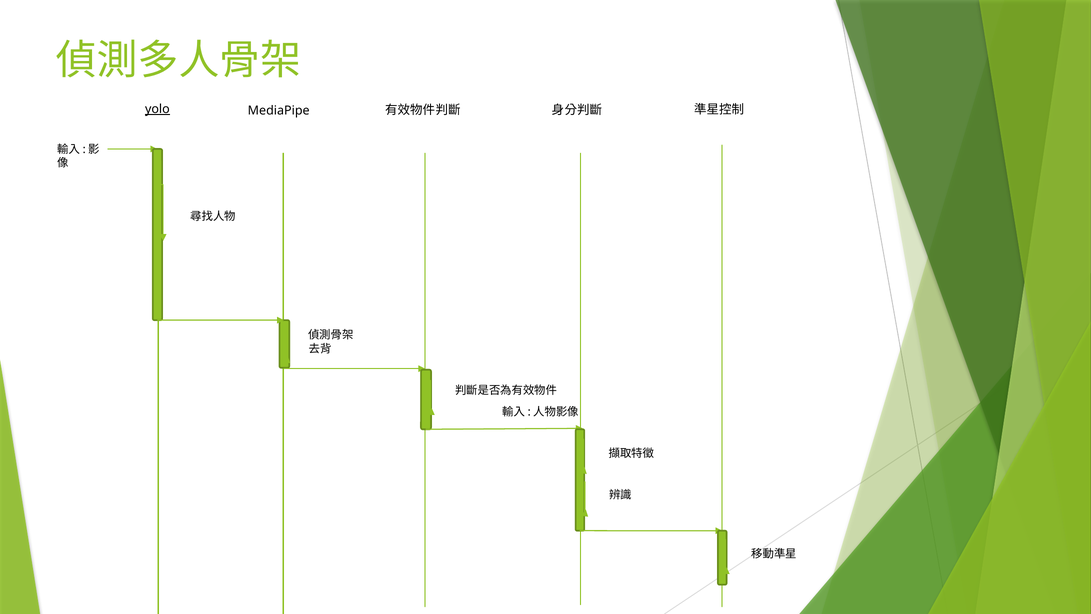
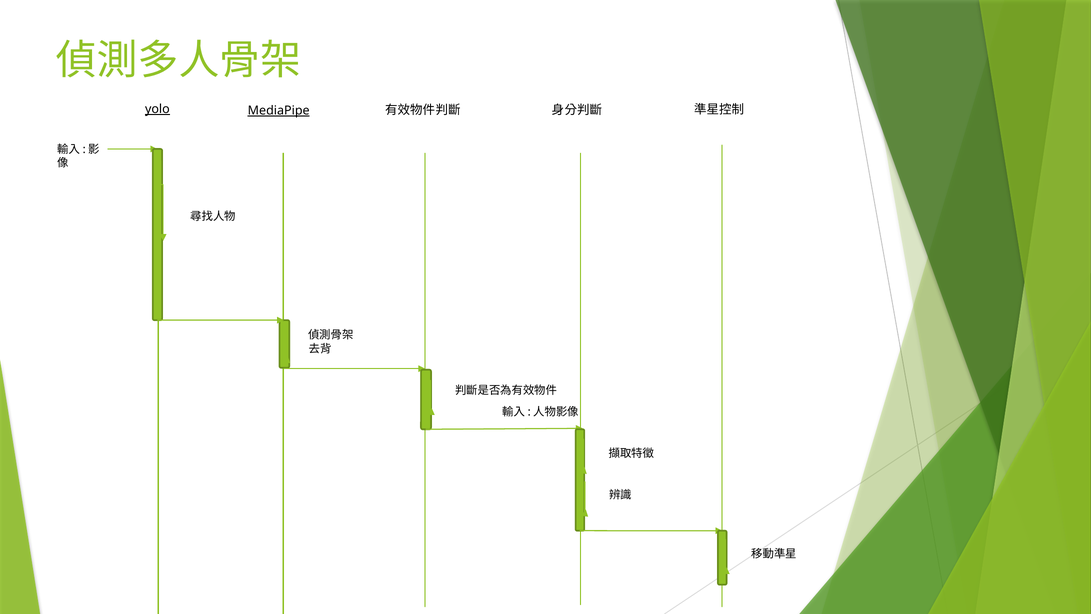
MediaPipe underline: none -> present
